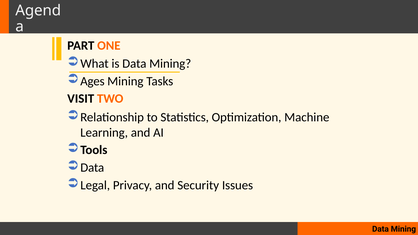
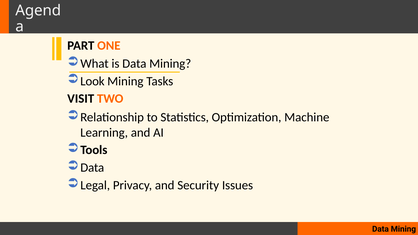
Ages: Ages -> Look
